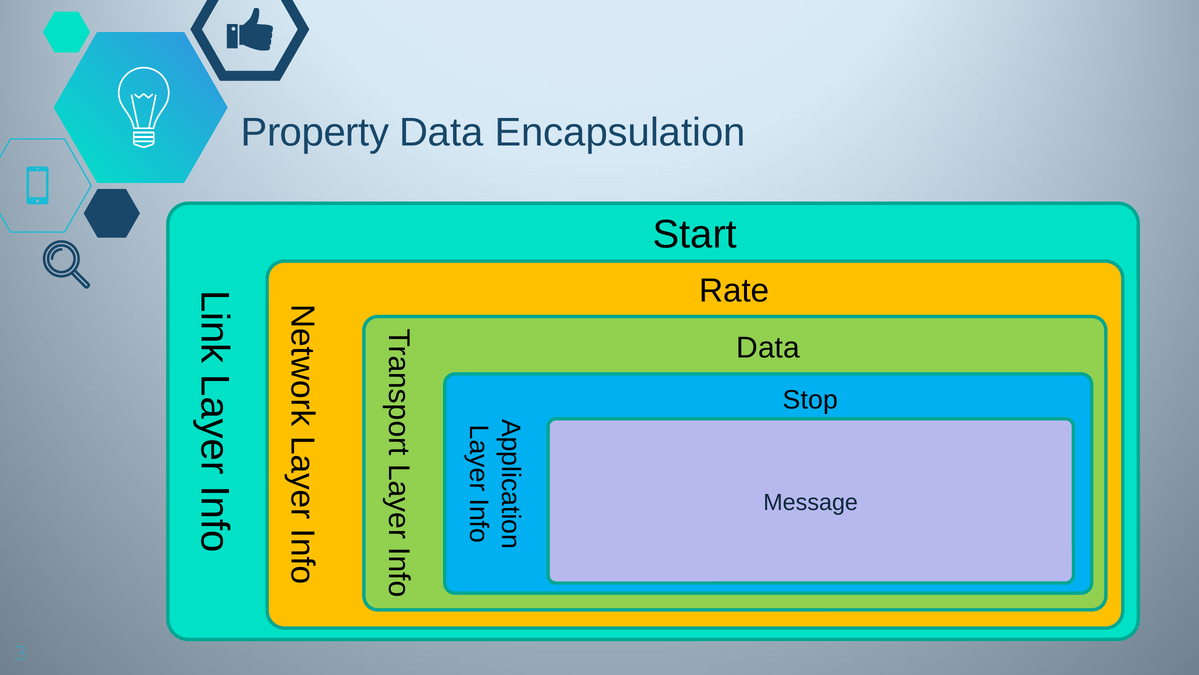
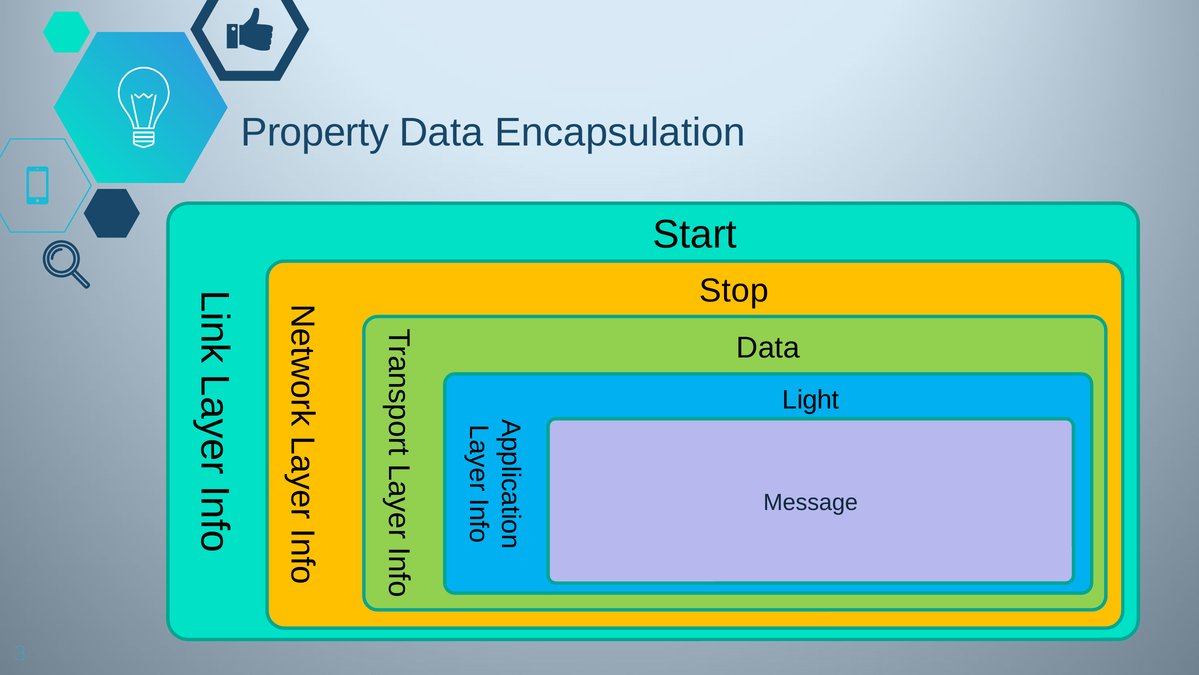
Rate: Rate -> Stop
Stop: Stop -> Light
